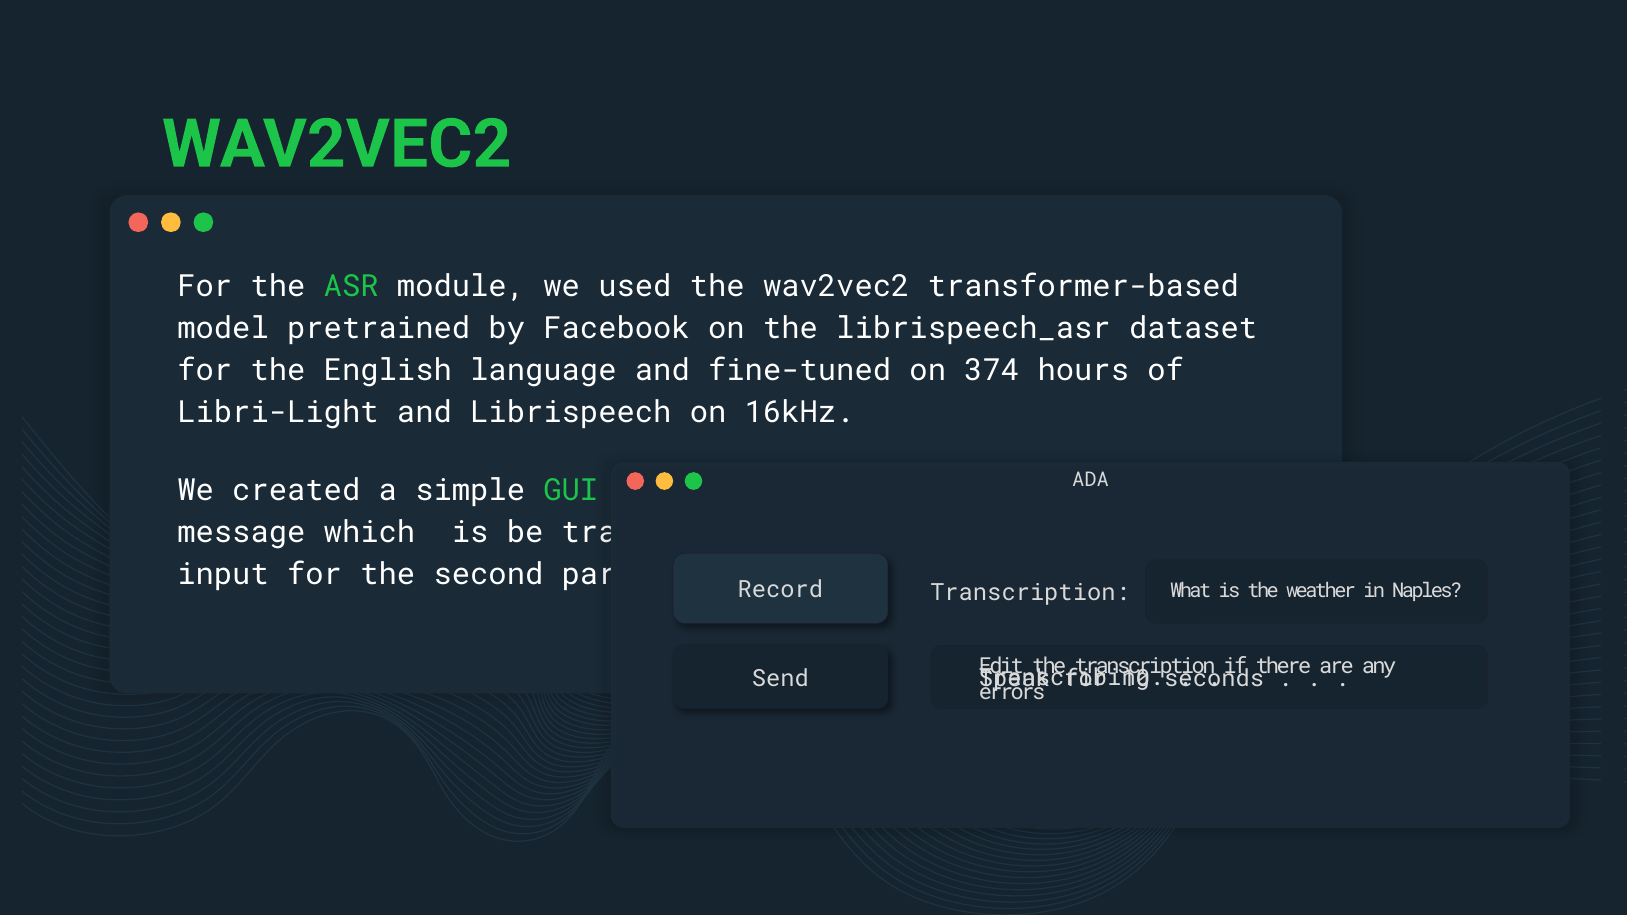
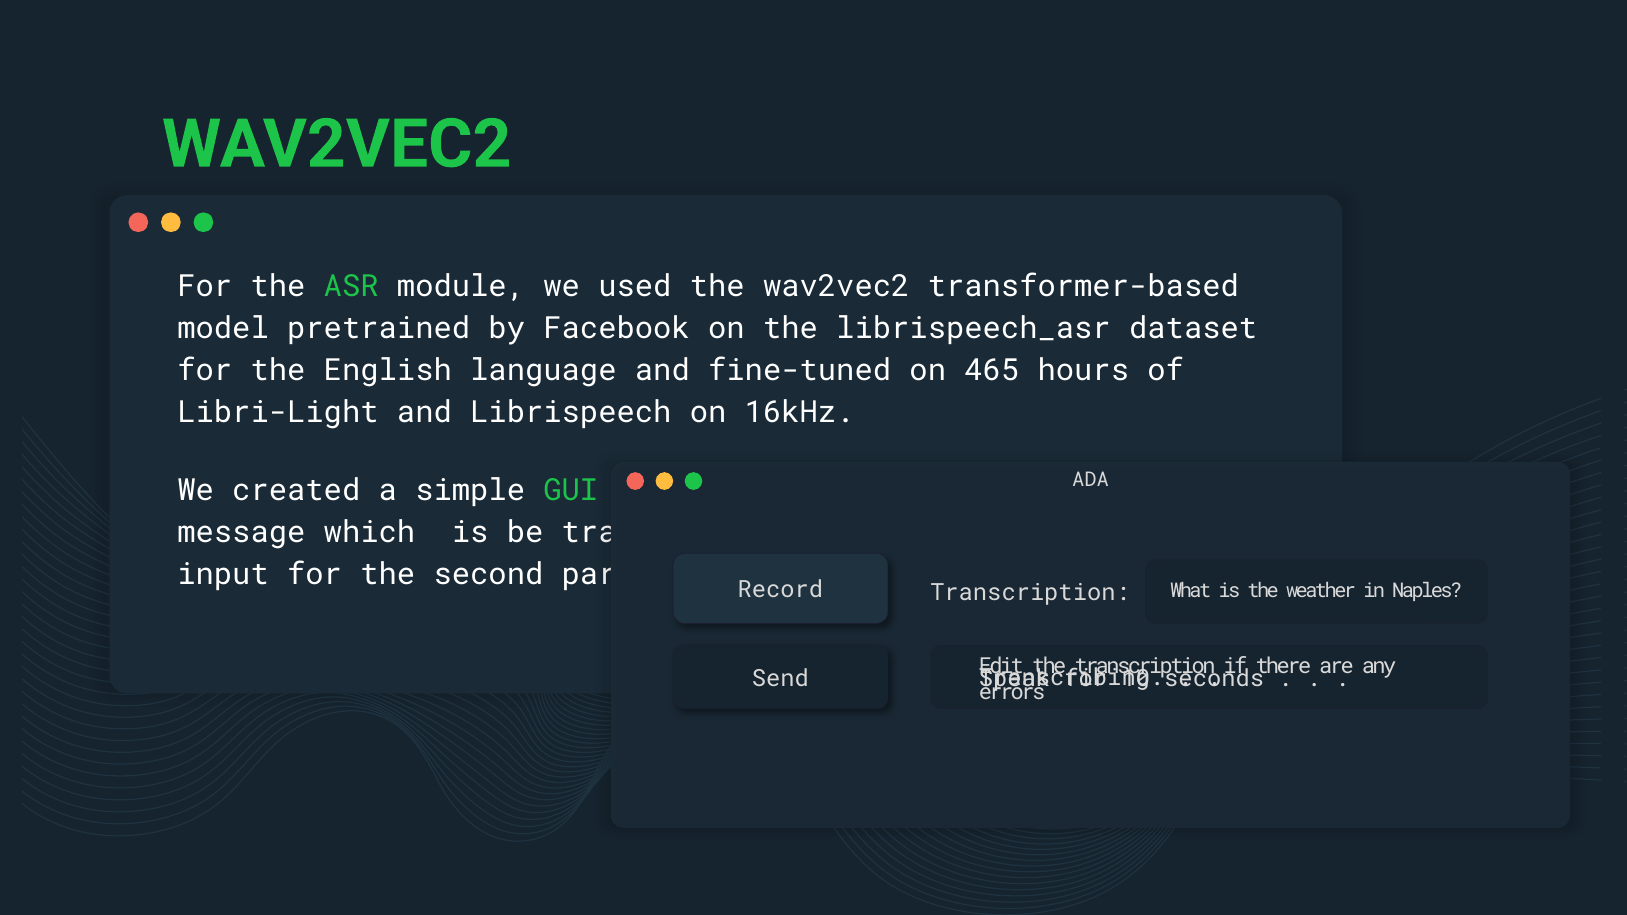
374: 374 -> 465
